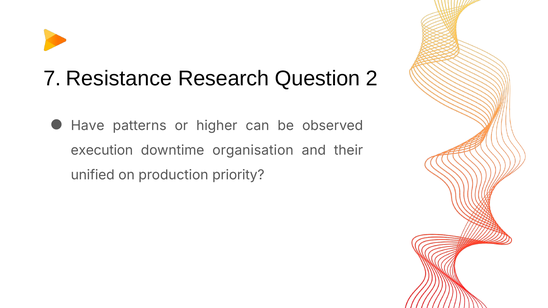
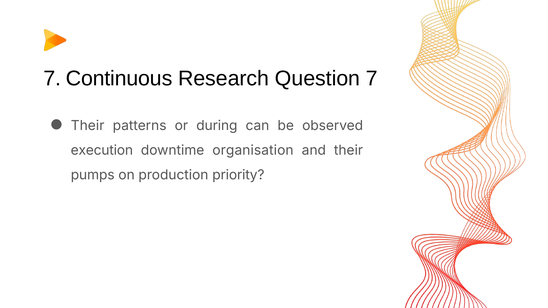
Resistance: Resistance -> Continuous
Question 2: 2 -> 7
Have at (88, 126): Have -> Their
higher: higher -> during
unified: unified -> pumps
